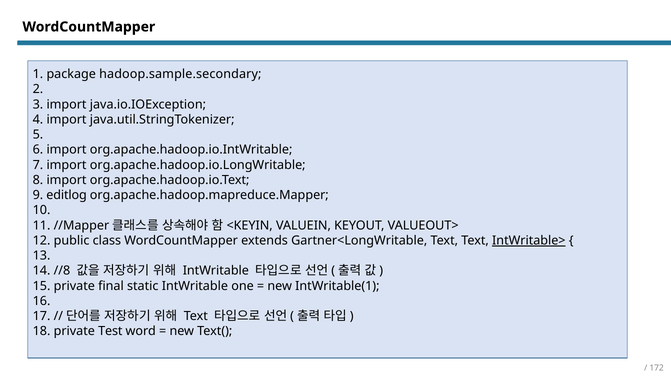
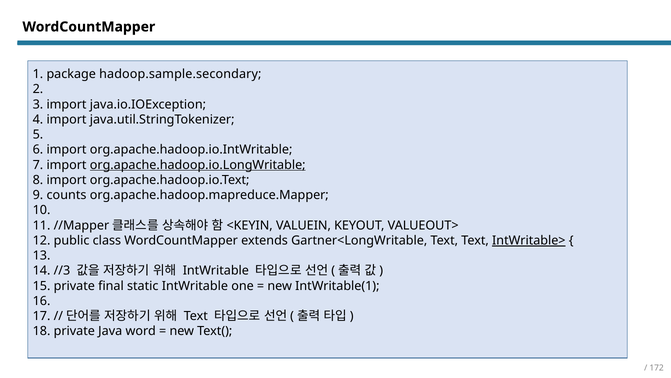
org.apache.hadoop.io.LongWritable underline: none -> present
editlog: editlog -> counts
//8: //8 -> //3
Test: Test -> Java
